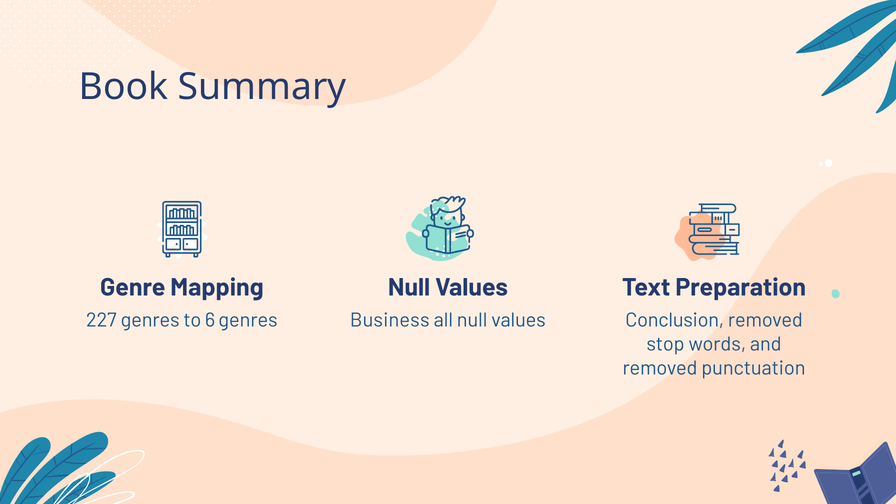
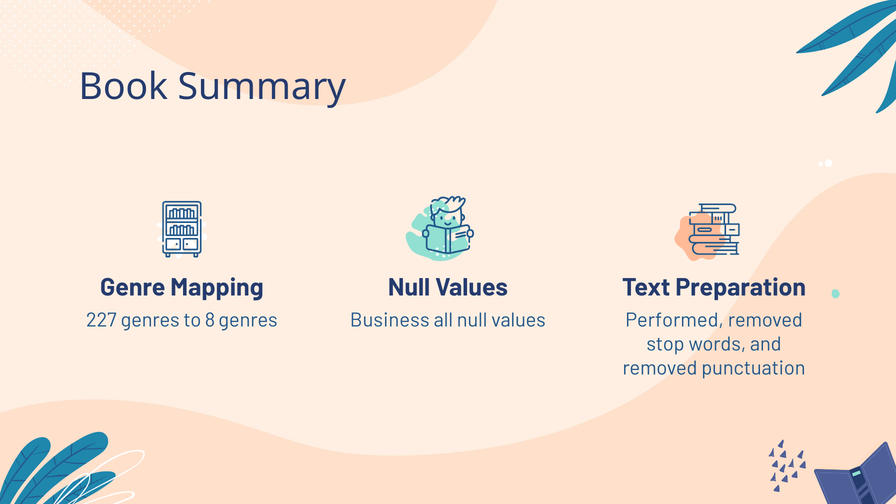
6: 6 -> 8
Conclusion: Conclusion -> Performed
